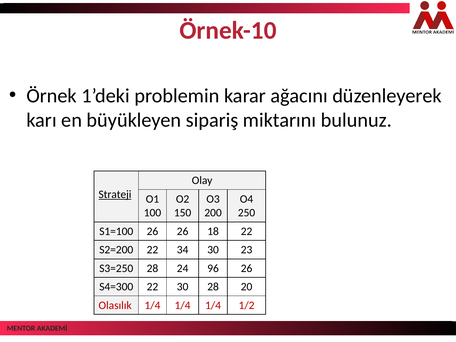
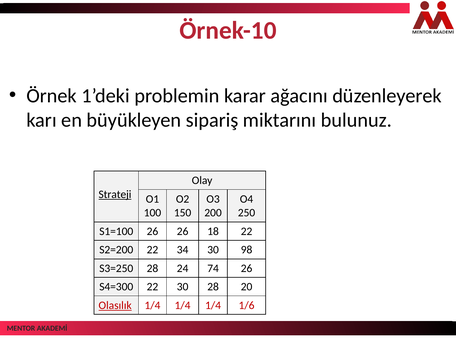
23: 23 -> 98
96: 96 -> 74
Olasılık underline: none -> present
1/2: 1/2 -> 1/6
